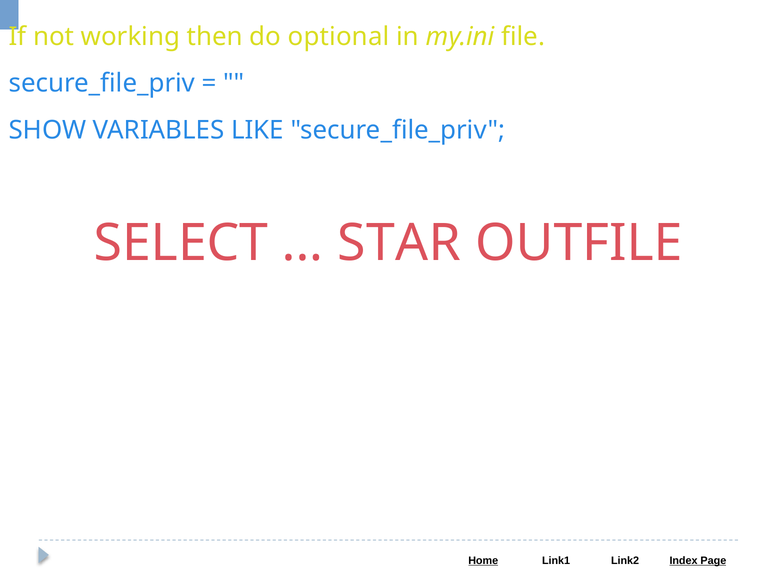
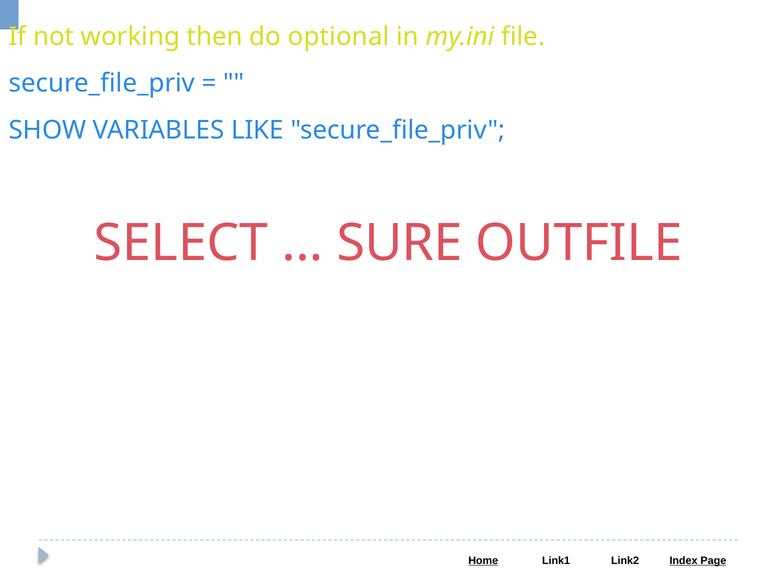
STAR: STAR -> SURE
